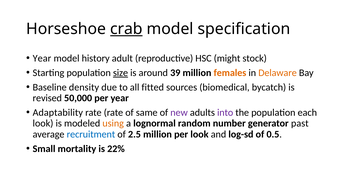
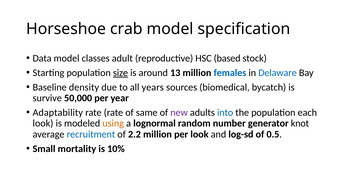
crab underline: present -> none
Year at (42, 58): Year -> Data
history: history -> classes
might: might -> based
39: 39 -> 13
females colour: orange -> blue
Delaware colour: orange -> blue
fitted: fitted -> years
revised: revised -> survive
into colour: purple -> blue
past: past -> knot
2.5: 2.5 -> 2.2
22%: 22% -> 10%
